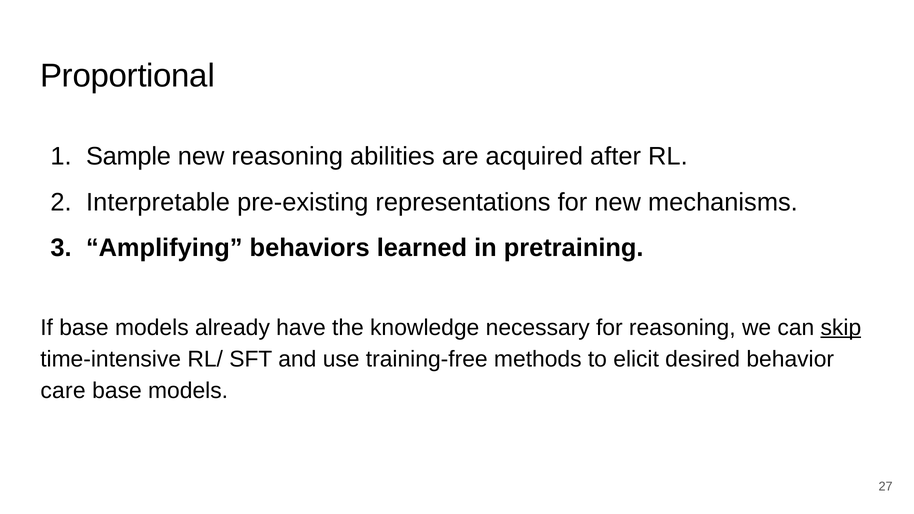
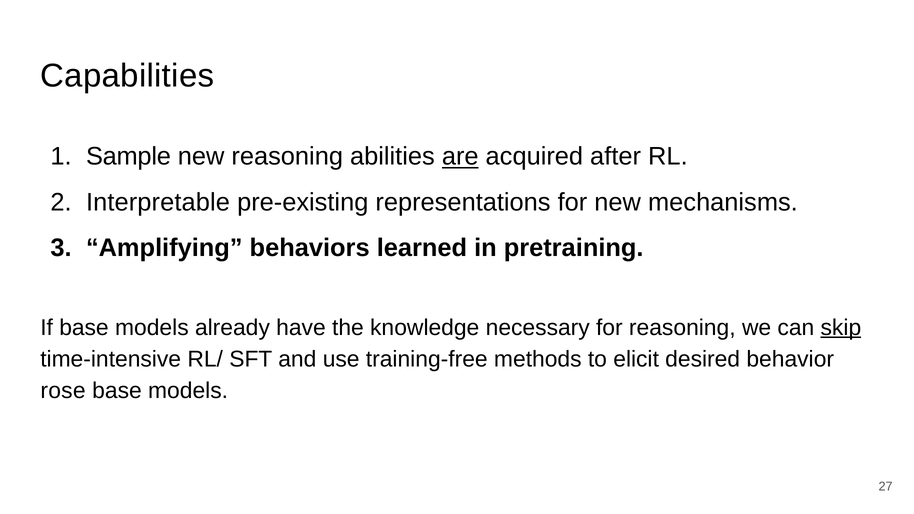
Proportional: Proportional -> Capabilities
are underline: none -> present
care: care -> rose
